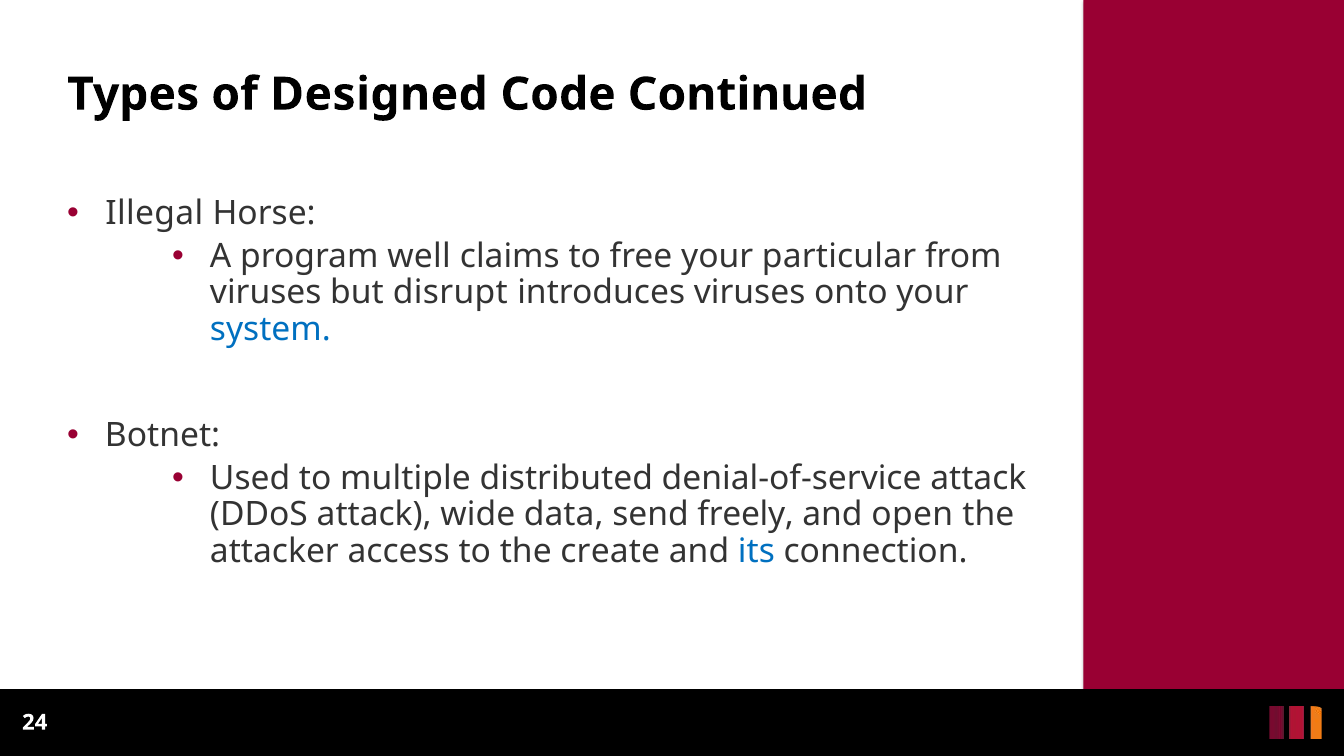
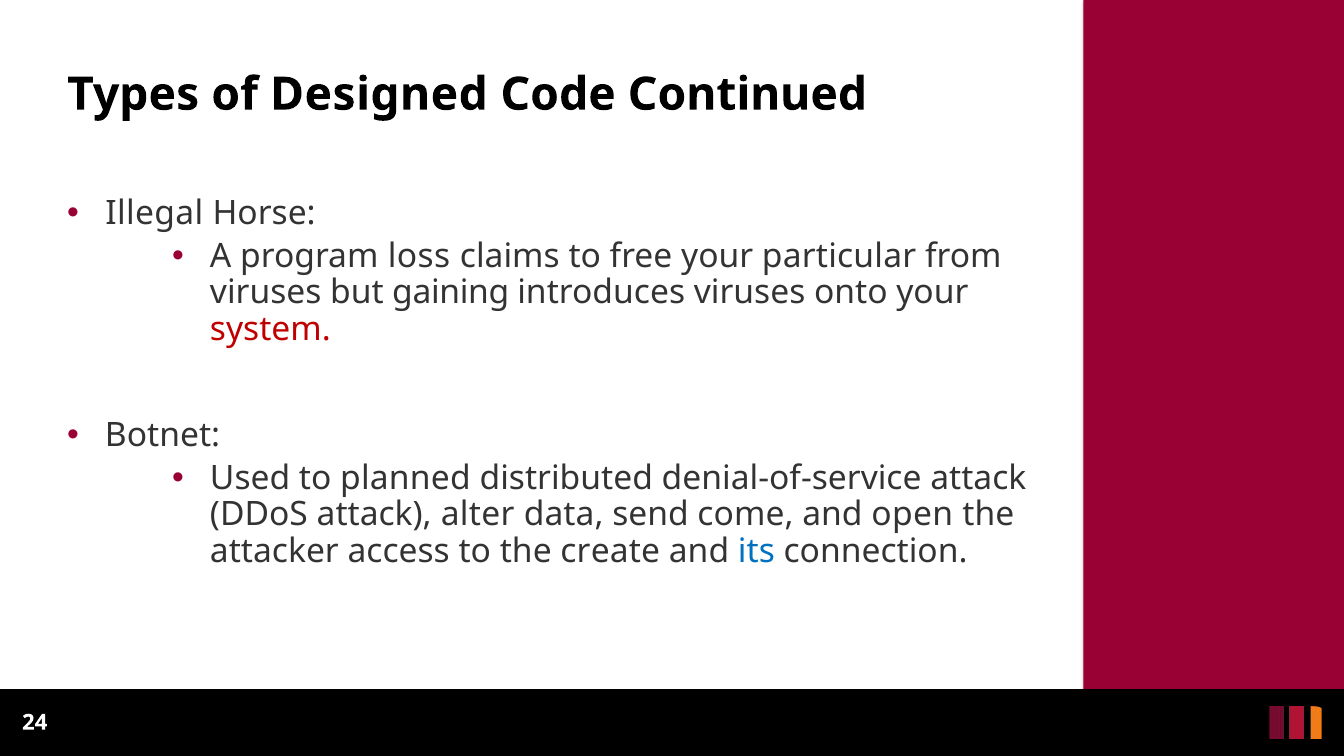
well: well -> loss
disrupt: disrupt -> gaining
system colour: blue -> red
multiple: multiple -> planned
wide: wide -> alter
freely: freely -> come
